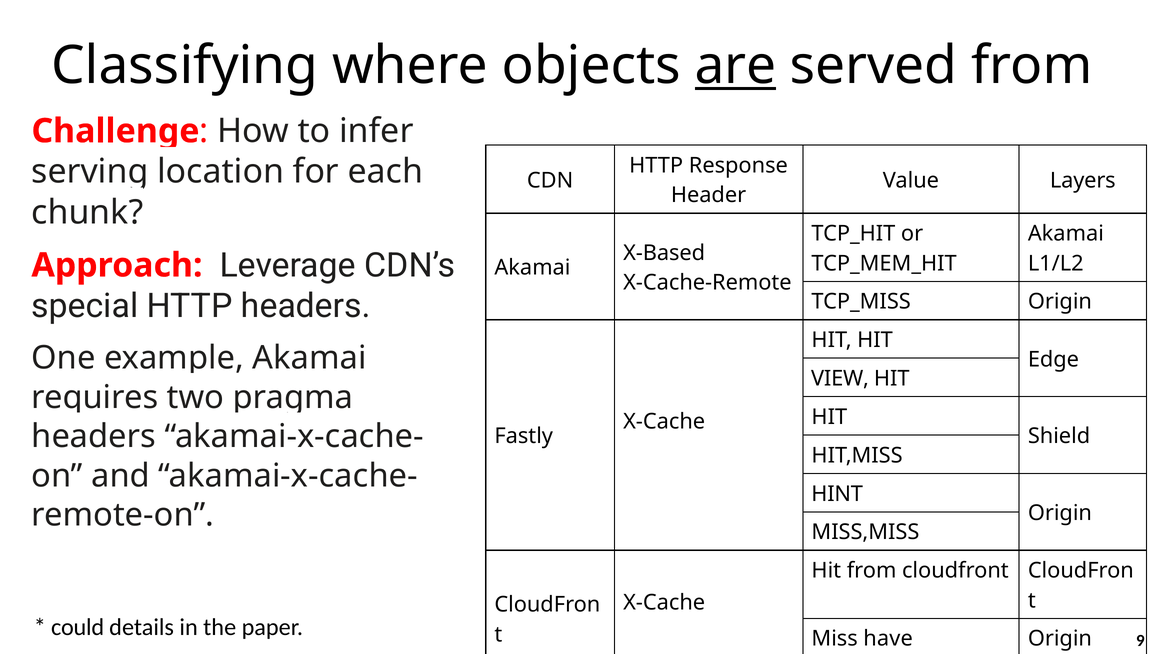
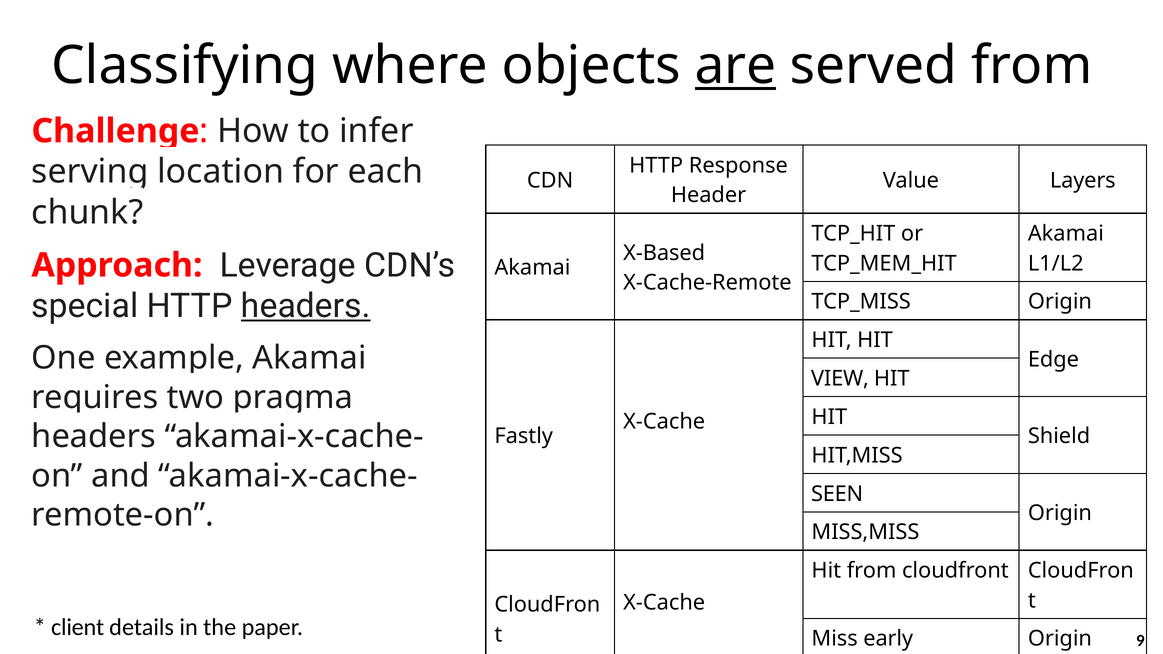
headers at (306, 306) underline: none -> present
HINT: HINT -> SEEN
could: could -> client
have: have -> early
